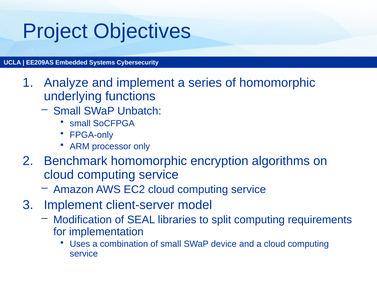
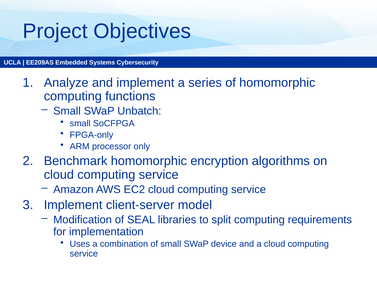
underlying at (73, 96): underlying -> computing
